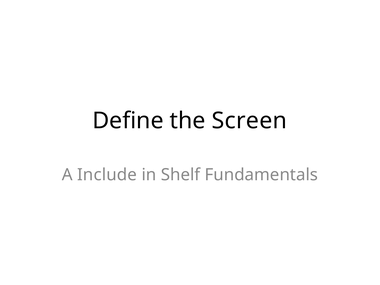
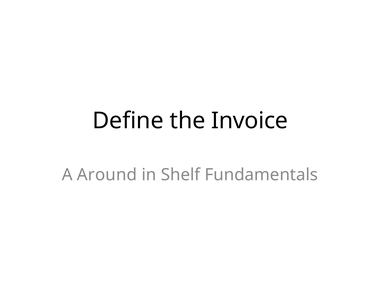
Screen: Screen -> Invoice
Include: Include -> Around
